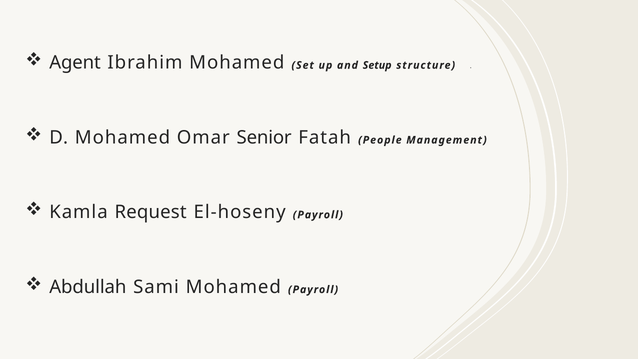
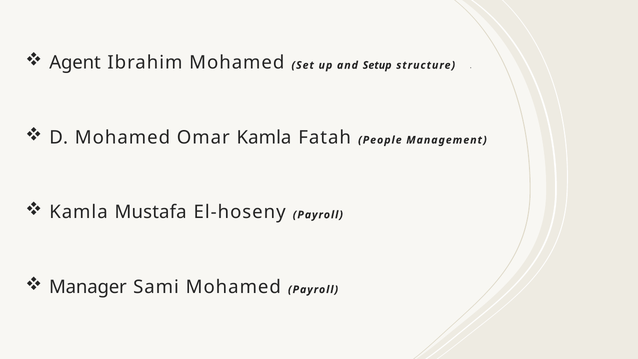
Omar Senior: Senior -> Kamla
Request: Request -> Mustafa
Abdullah: Abdullah -> Manager
